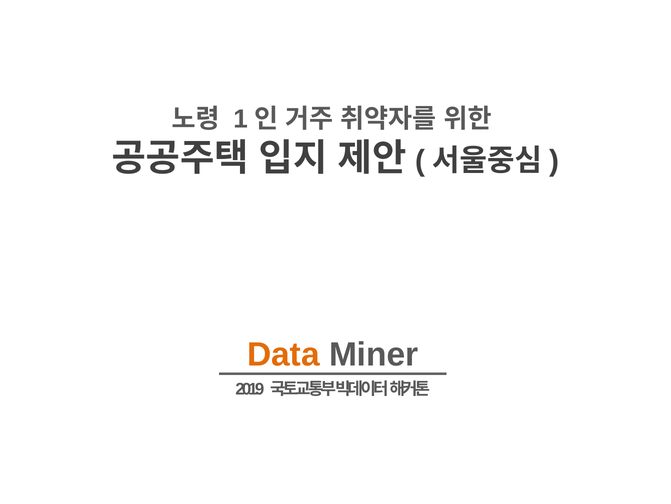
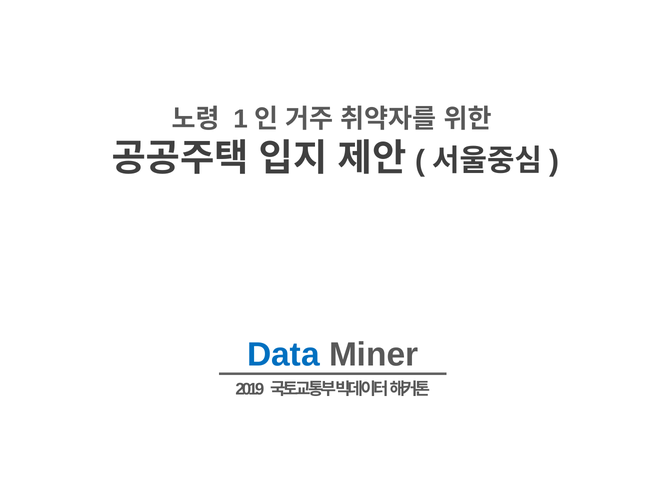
Data colour: orange -> blue
